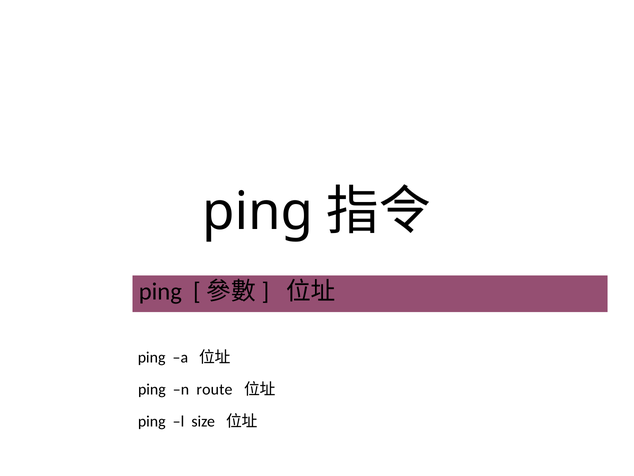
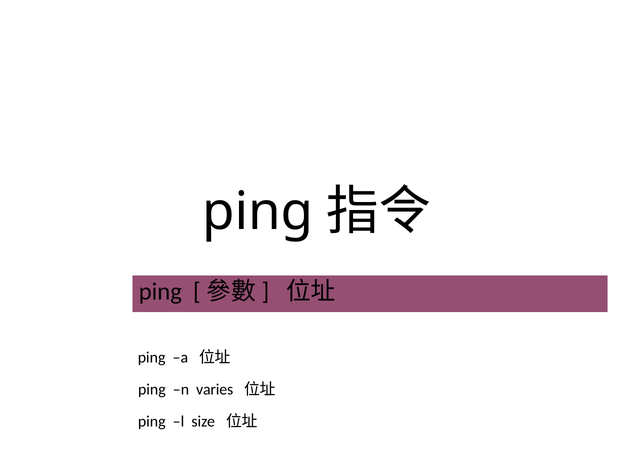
route: route -> varies
